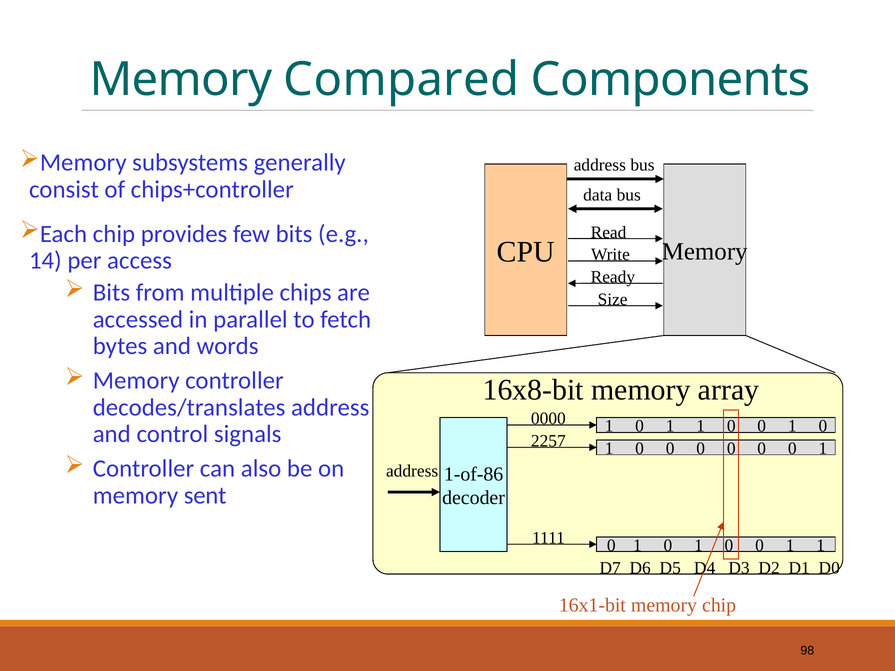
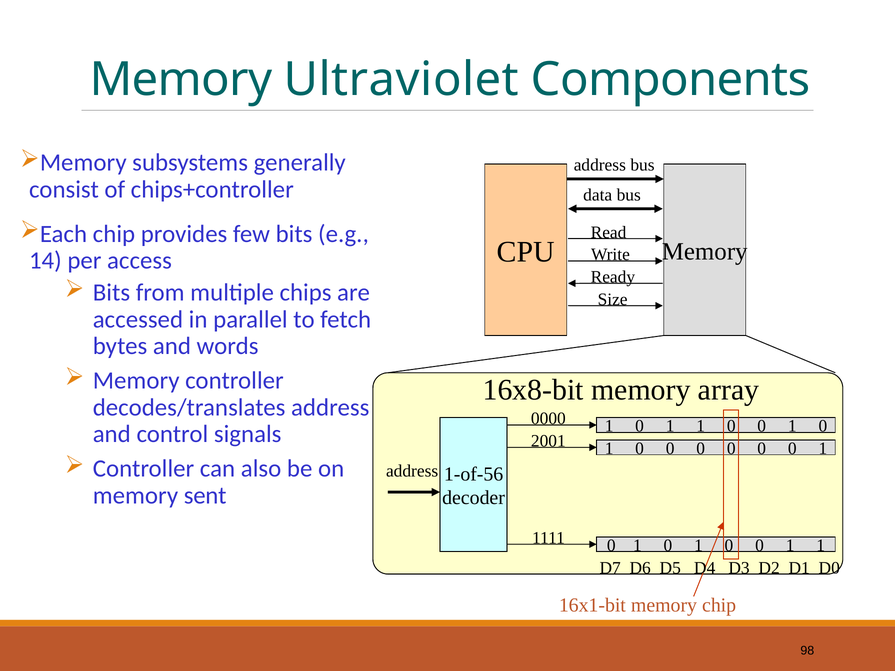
Compared: Compared -> Ultraviolet
2257: 2257 -> 2001
1-of-86: 1-of-86 -> 1-of-56
